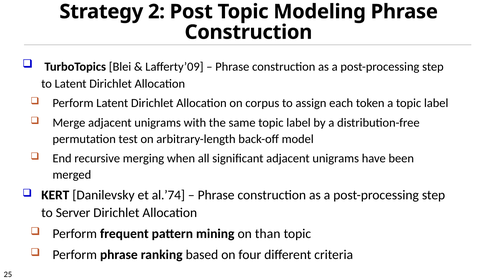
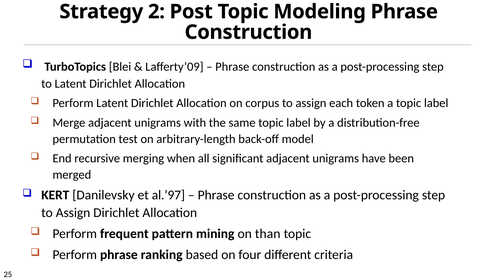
al.’74: al.’74 -> al.’97
Server at (73, 213): Server -> Assign
